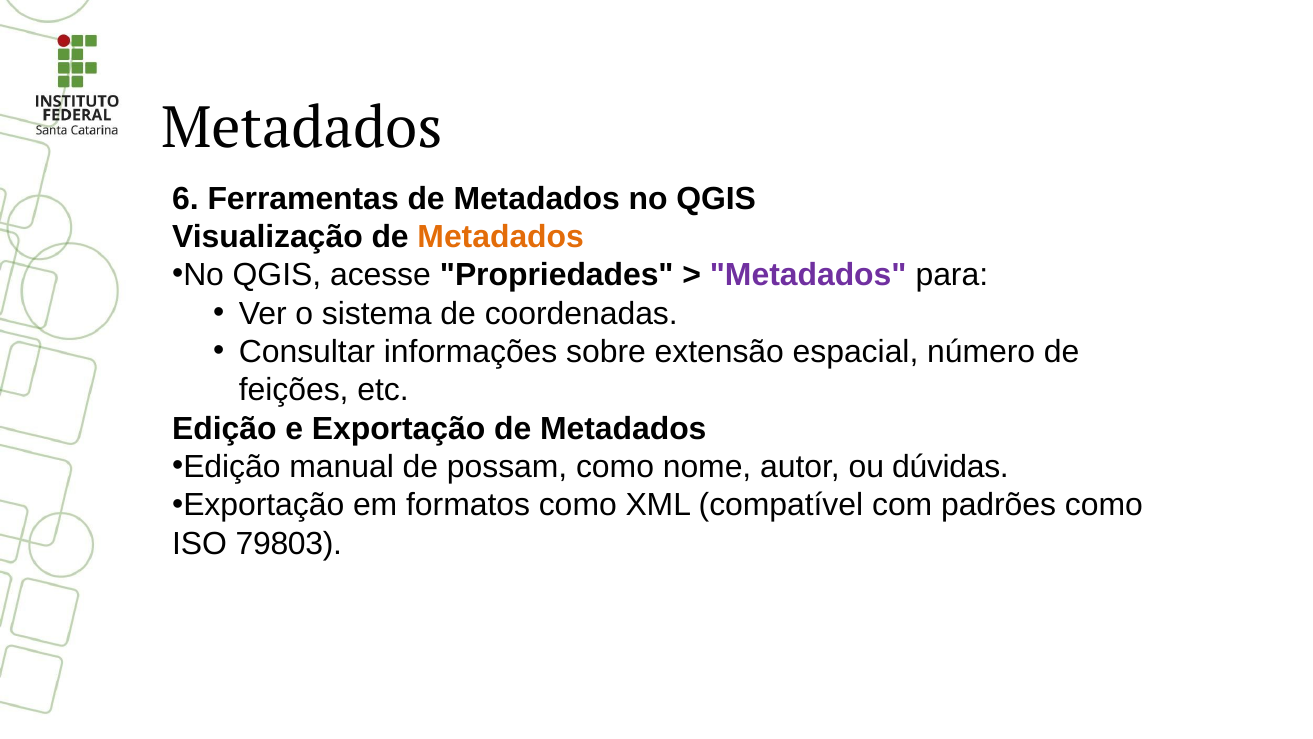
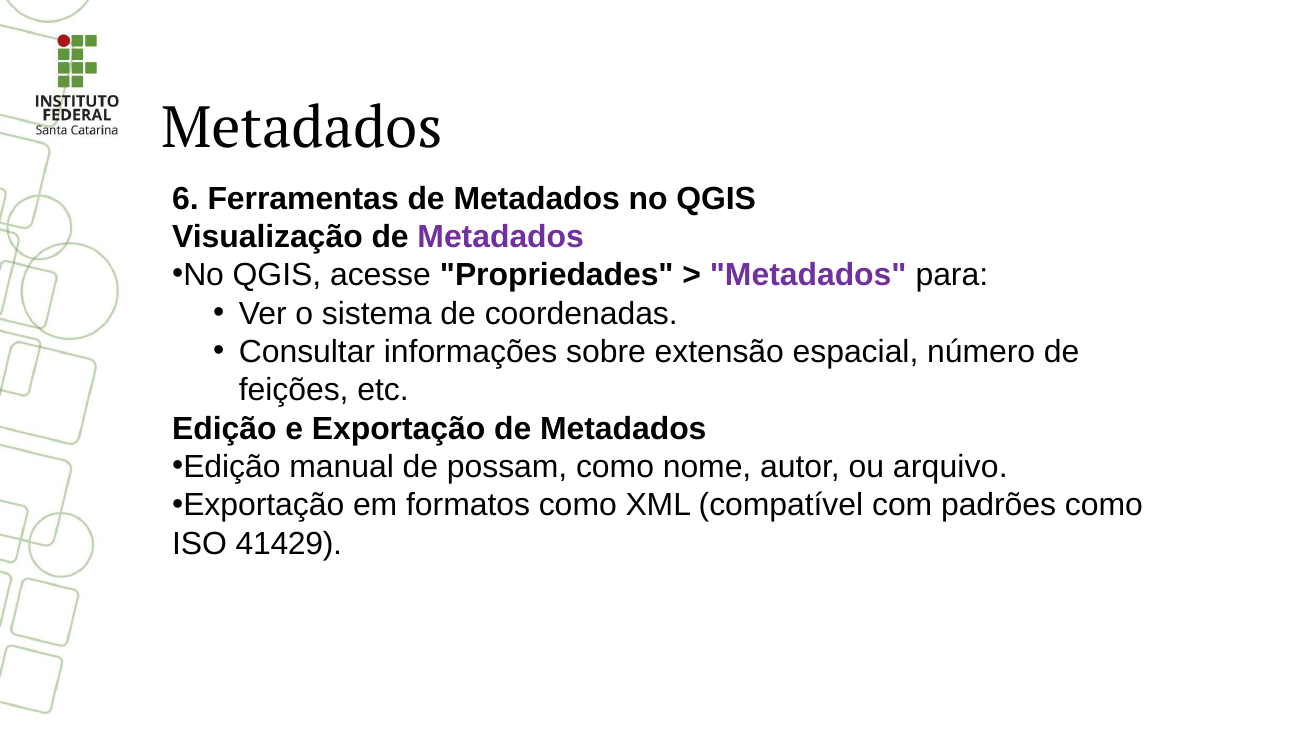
Metadados at (501, 237) colour: orange -> purple
dúvidas: dúvidas -> arquivo
79803: 79803 -> 41429
